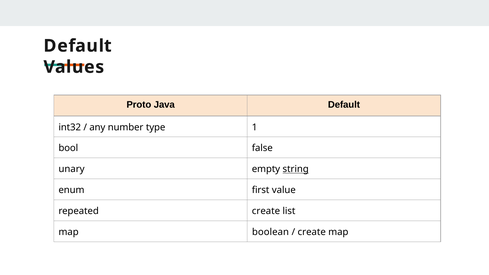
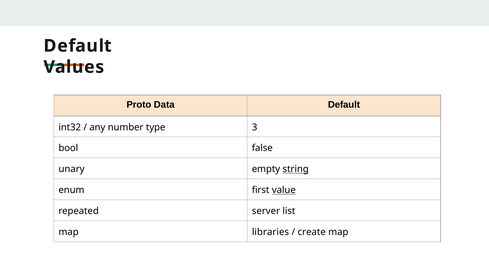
Java: Java -> Data
1: 1 -> 3
value underline: none -> present
repeated create: create -> server
boolean: boolean -> libraries
